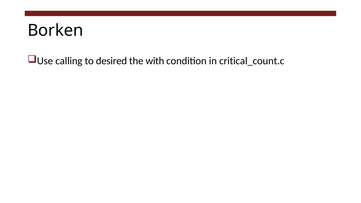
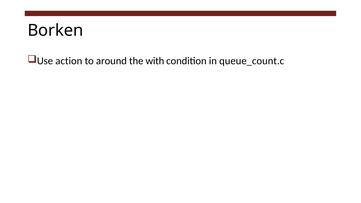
calling: calling -> action
desired: desired -> around
critical_count.c: critical_count.c -> queue_count.c
